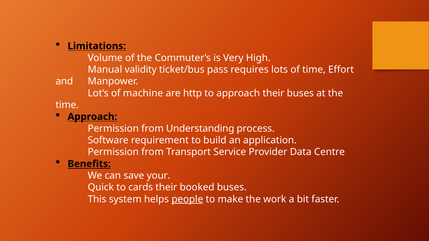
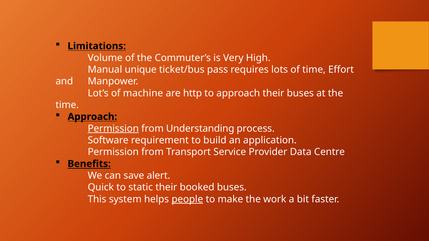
validity: validity -> unique
Permission at (113, 129) underline: none -> present
your: your -> alert
cards: cards -> static
